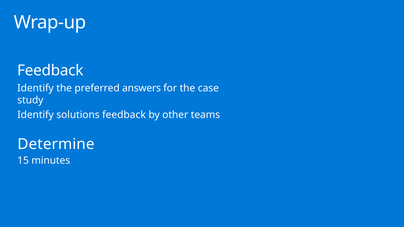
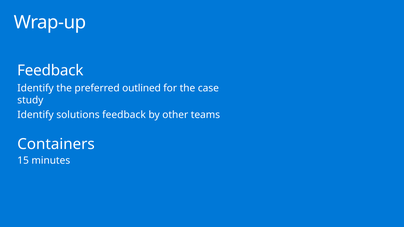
answers: answers -> outlined
Determine: Determine -> Containers
